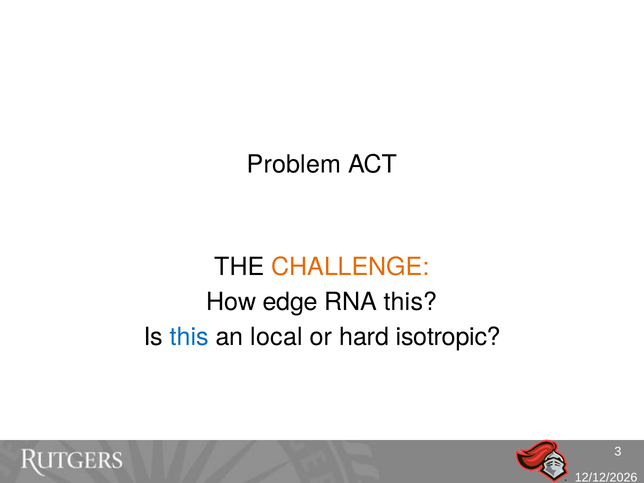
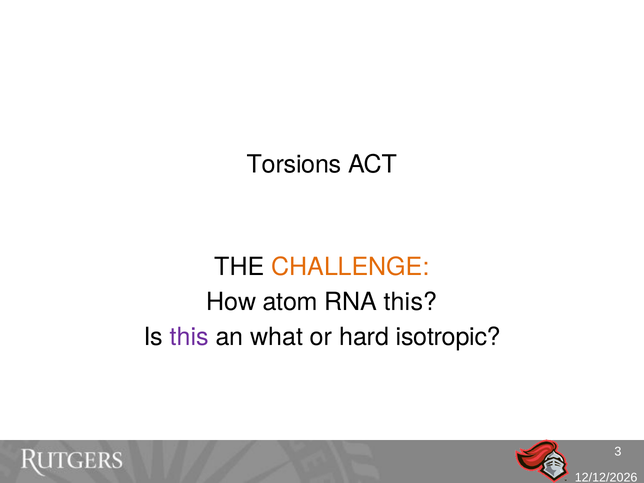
Problem: Problem -> Torsions
edge: edge -> atom
this at (189, 337) colour: blue -> purple
local: local -> what
